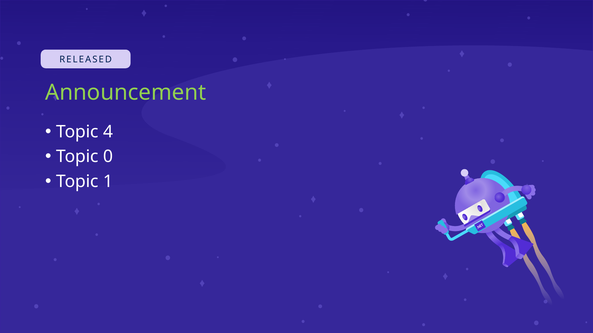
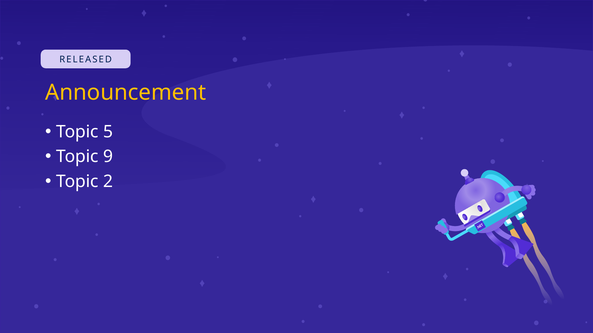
Announcement colour: light green -> yellow
4: 4 -> 5
0: 0 -> 9
1: 1 -> 2
